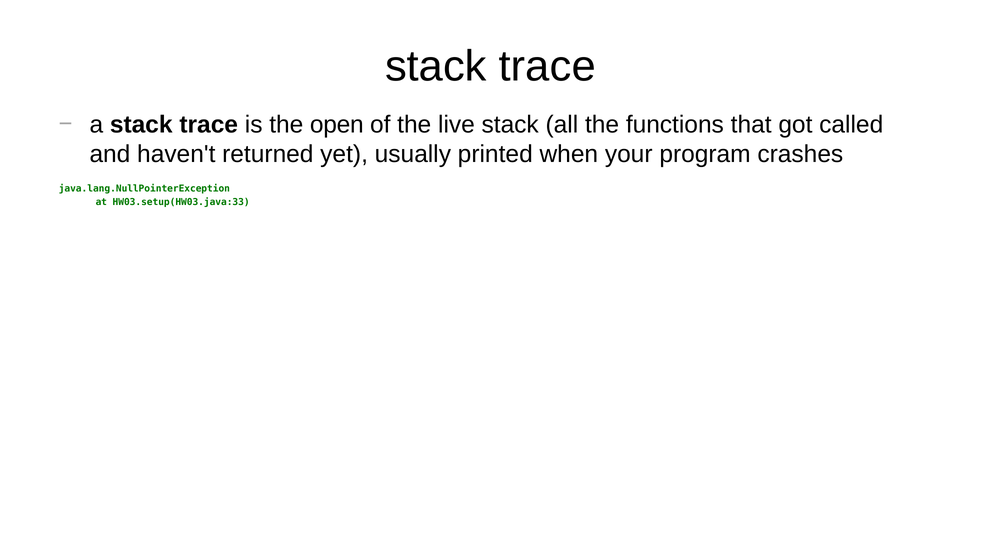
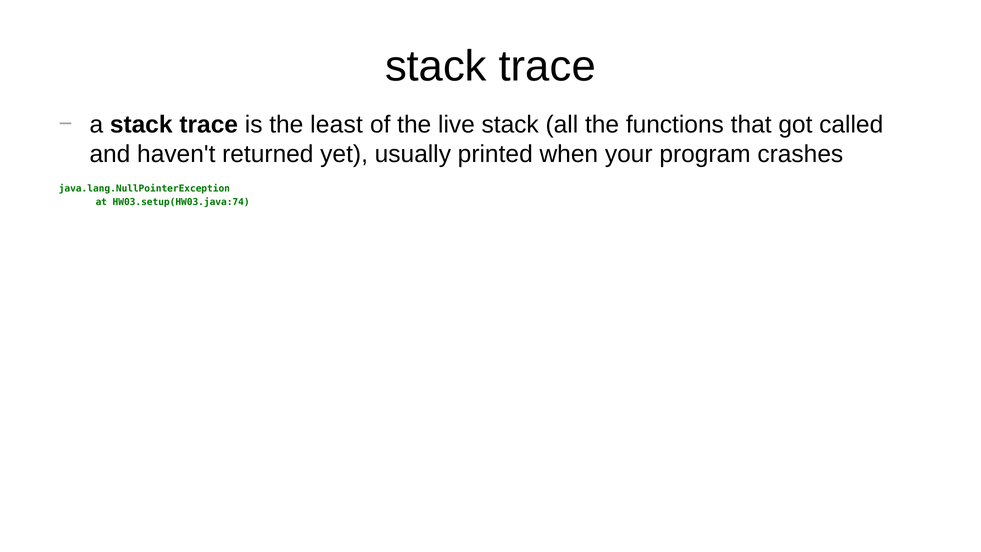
open: open -> least
HW03.setup(HW03.java:33: HW03.setup(HW03.java:33 -> HW03.setup(HW03.java:74
